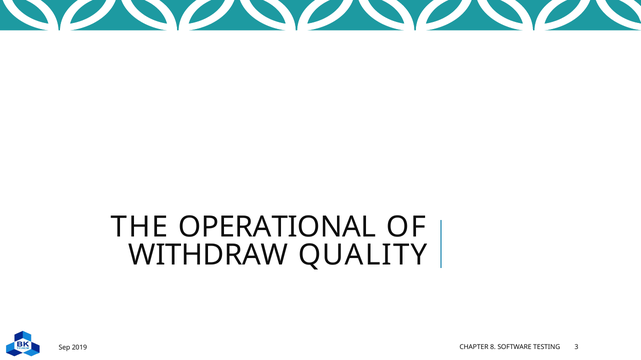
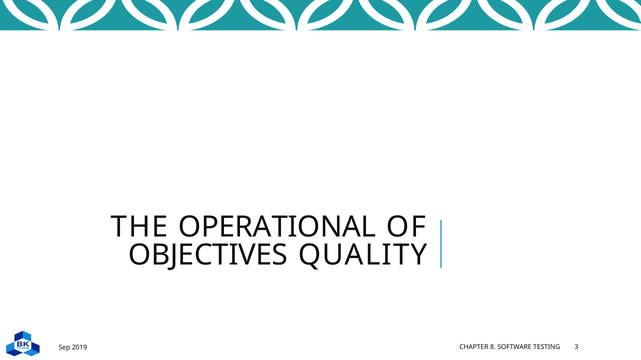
WITHDRAW: WITHDRAW -> OBJECTIVES
